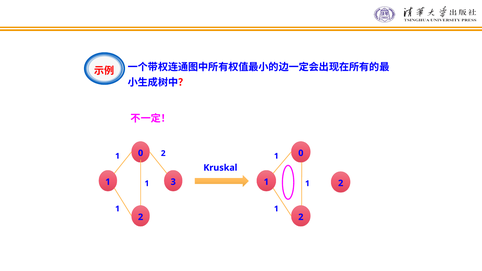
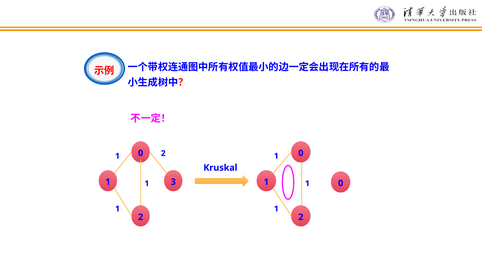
2 at (341, 183): 2 -> 0
